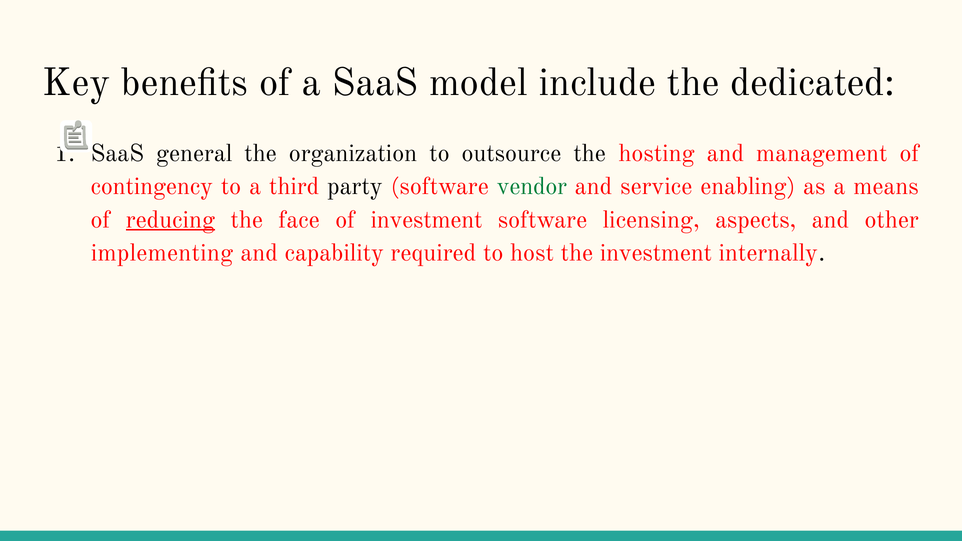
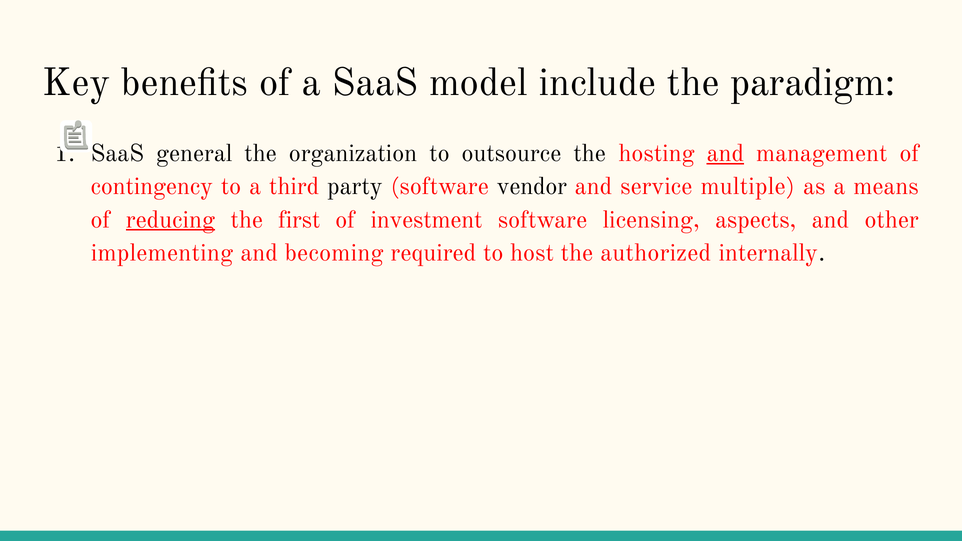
dedicated: dedicated -> paradigm
and at (725, 153) underline: none -> present
vendor colour: green -> black
enabling: enabling -> multiple
face: face -> first
capability: capability -> becoming
the investment: investment -> authorized
